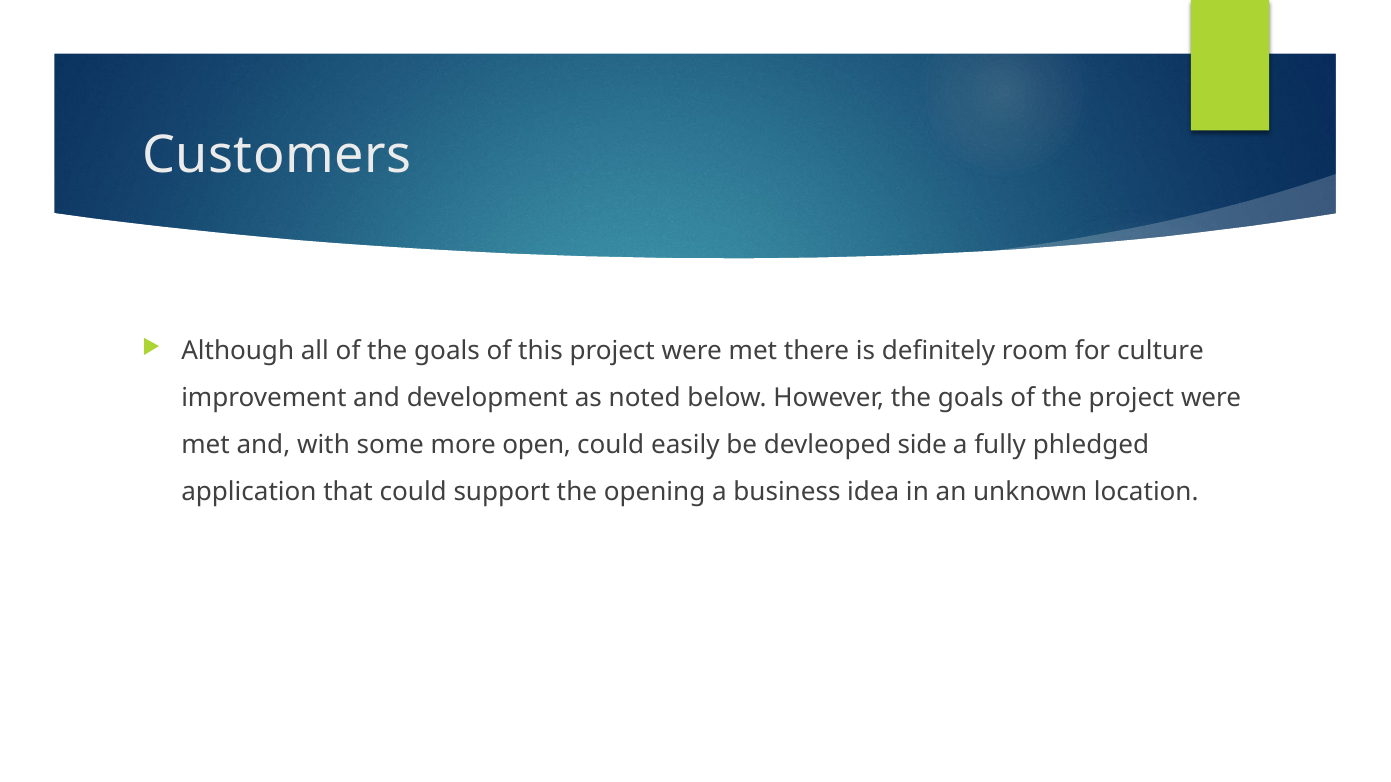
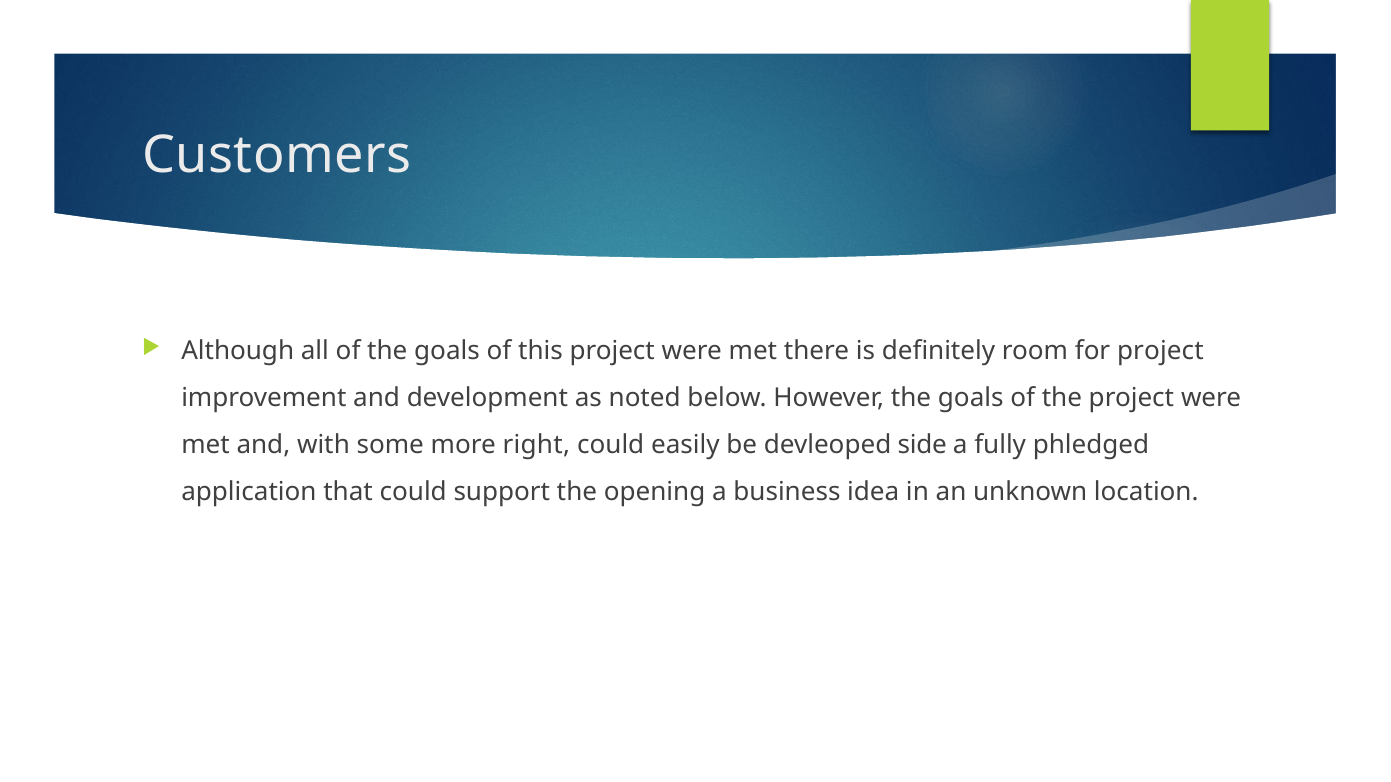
for culture: culture -> project
open: open -> right
